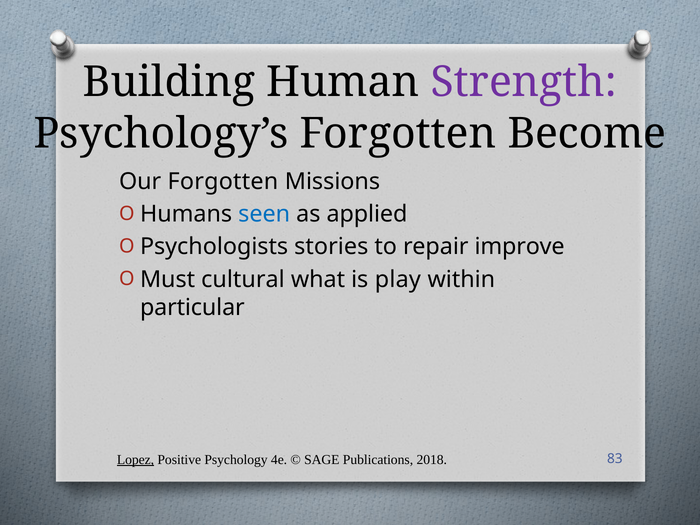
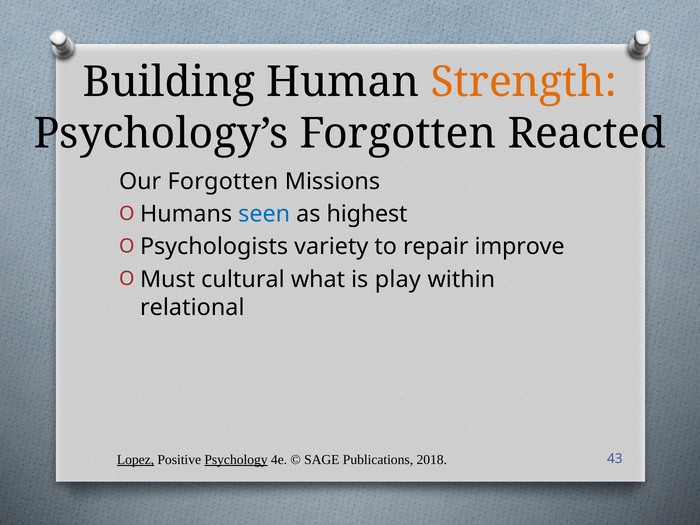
Strength colour: purple -> orange
Become: Become -> Reacted
applied: applied -> highest
stories: stories -> variety
particular: particular -> relational
Psychology underline: none -> present
83: 83 -> 43
